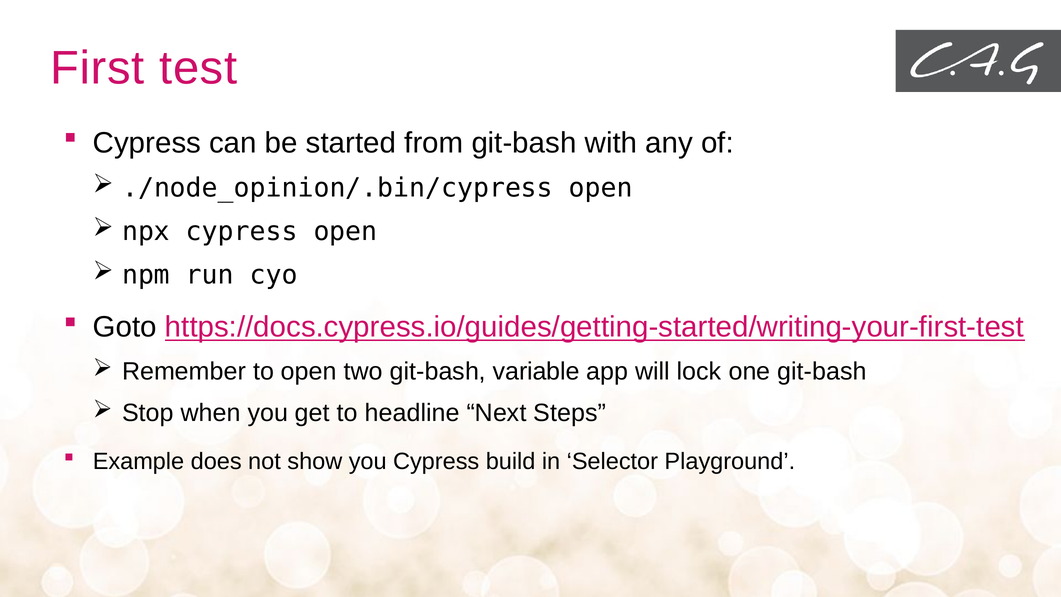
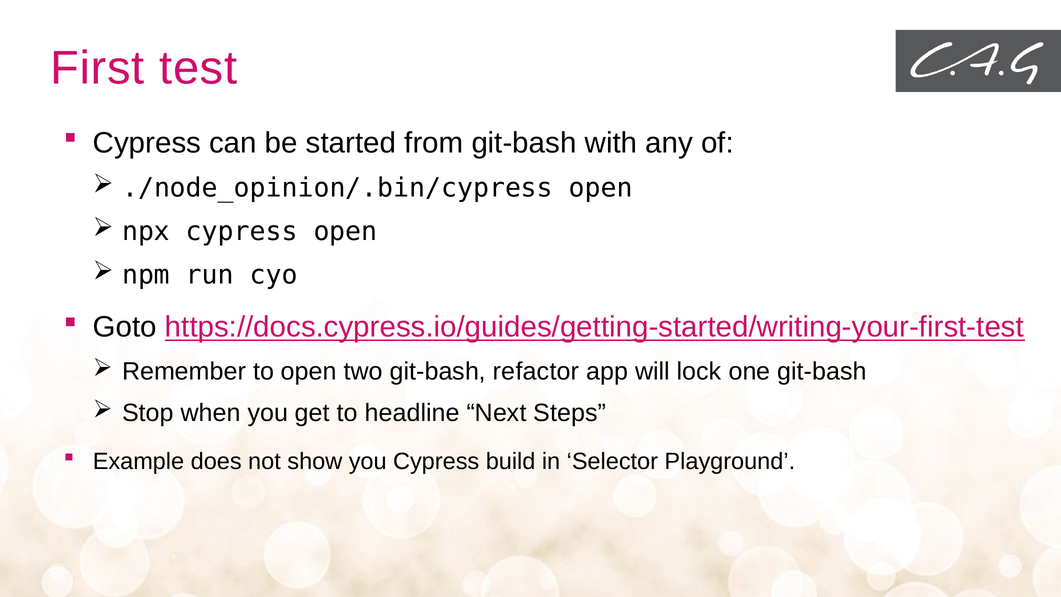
variable: variable -> refactor
